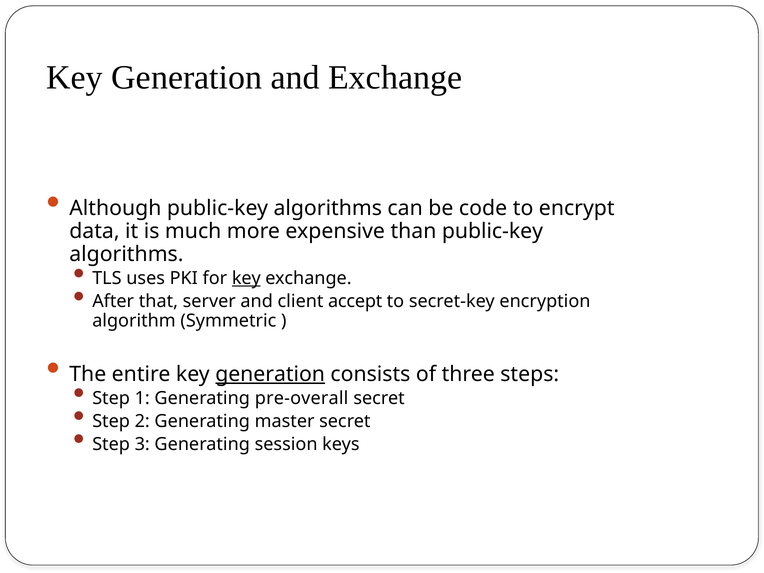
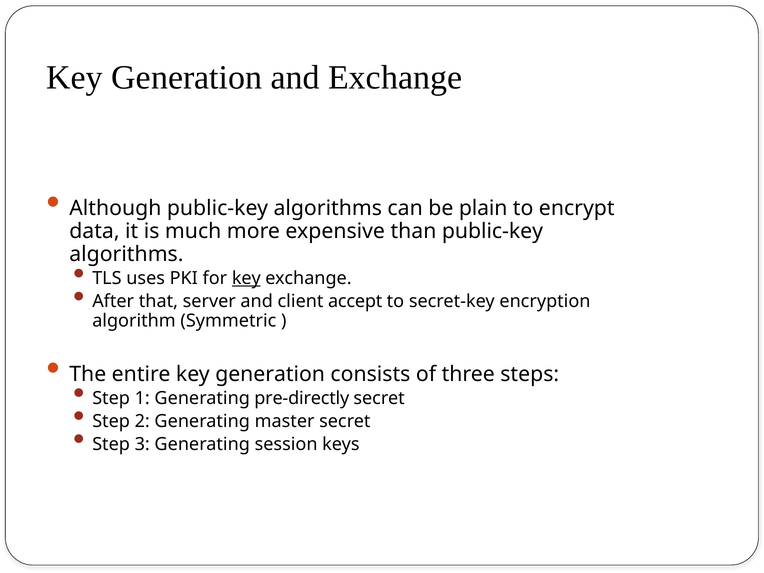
code: code -> plain
generation at (270, 374) underline: present -> none
pre-overall: pre-overall -> pre-directly
